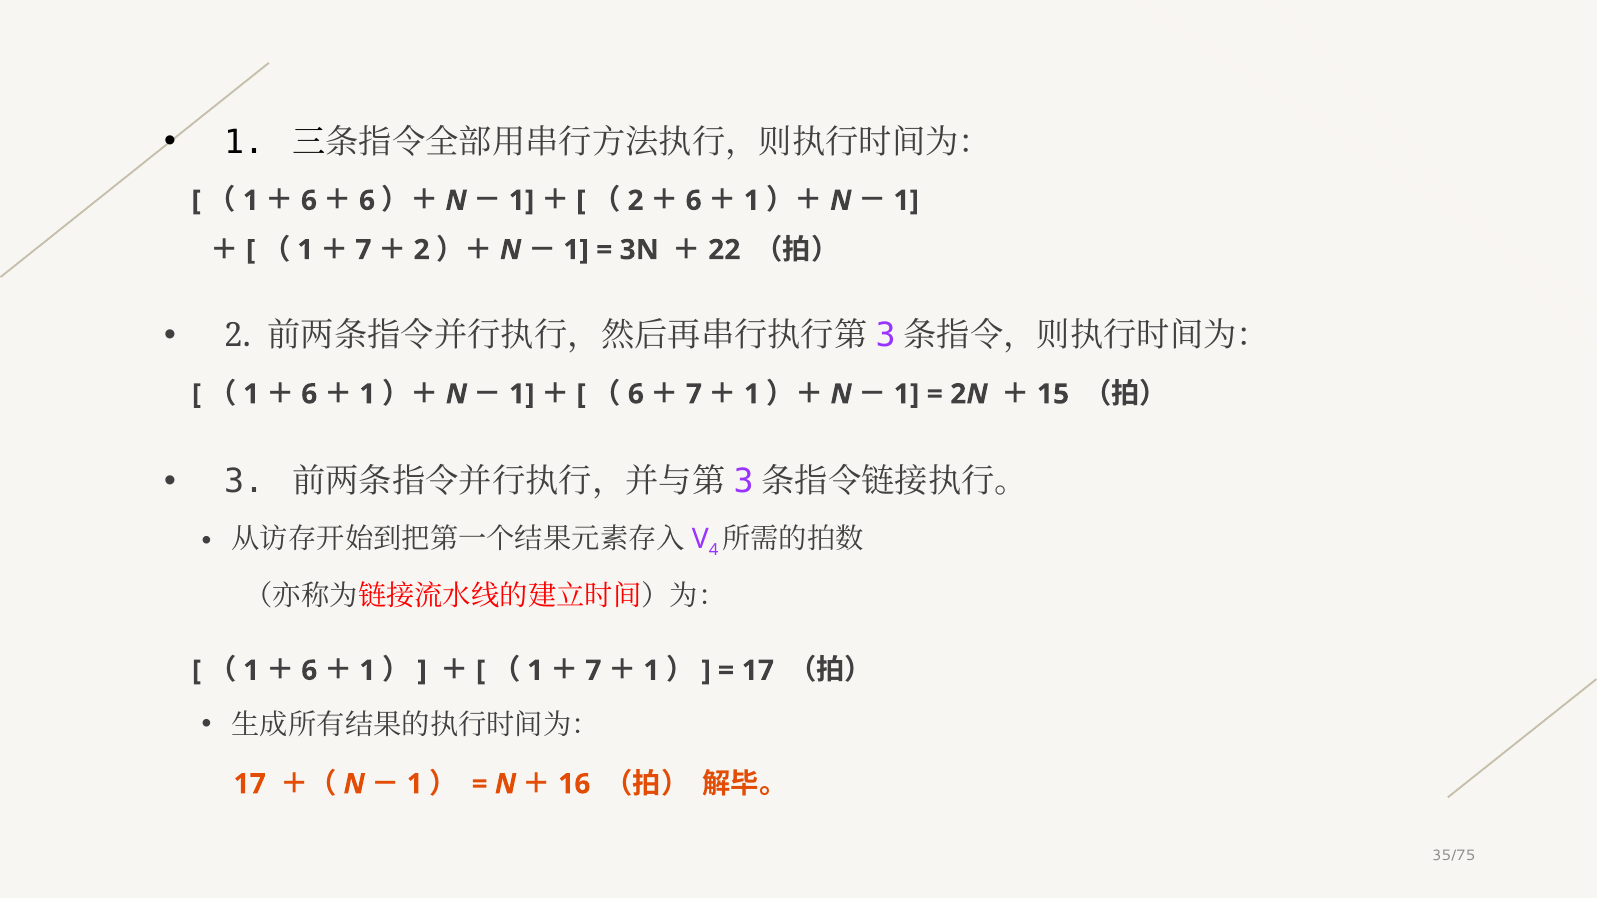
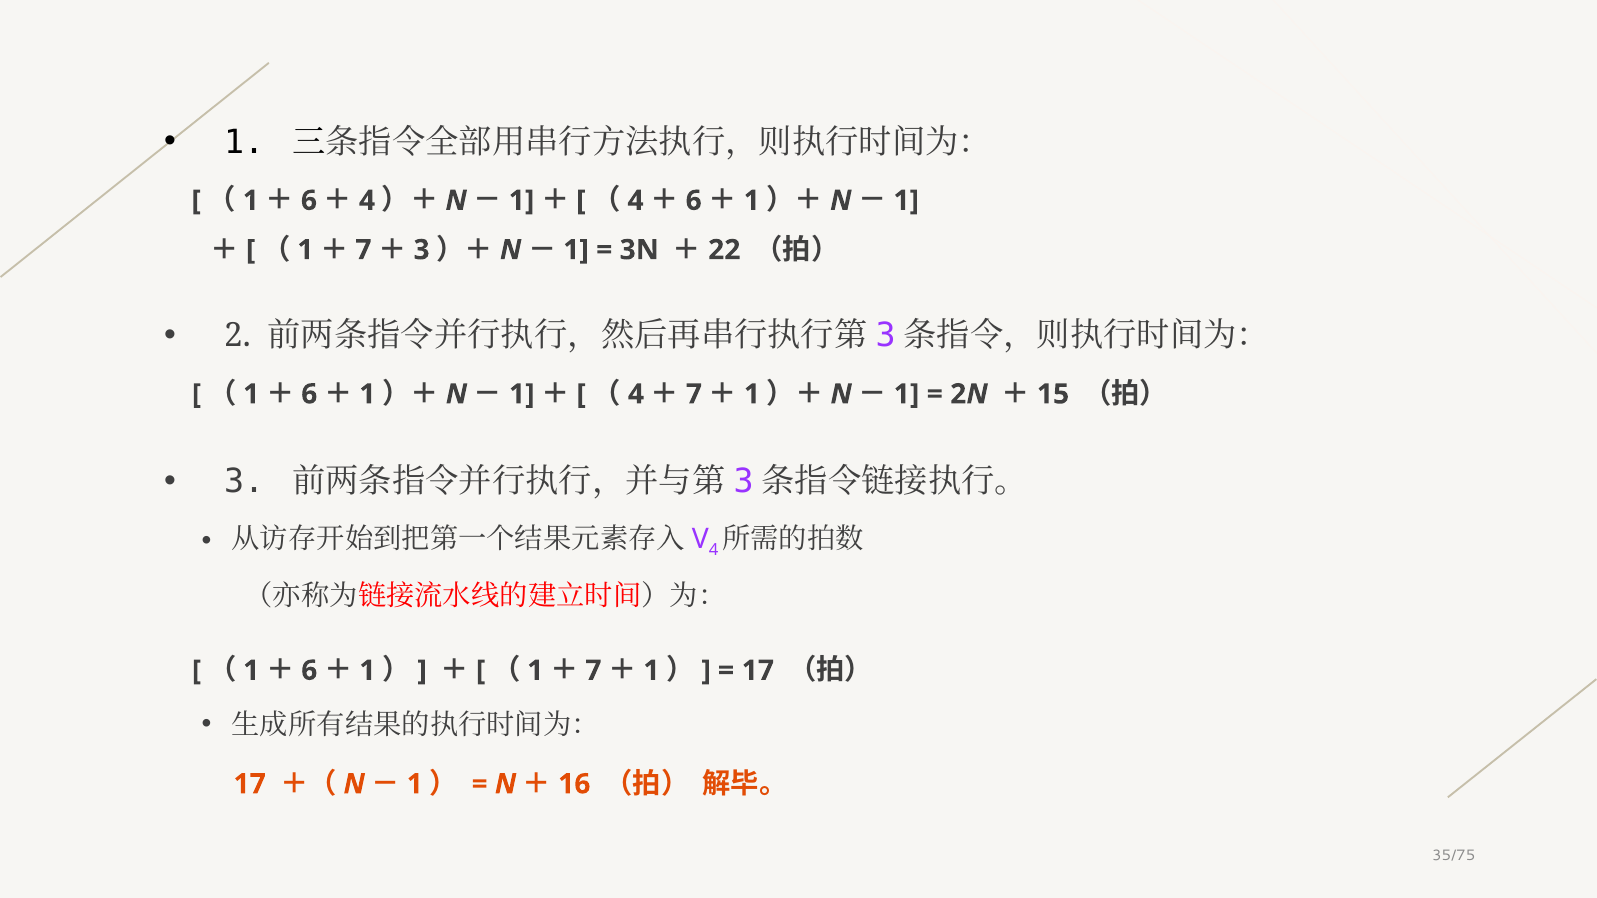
6 at (367, 201): 6 -> 4
2 at (636, 201): 2 -> 4
2 at (422, 250): 2 -> 3
6 at (636, 394): 6 -> 4
